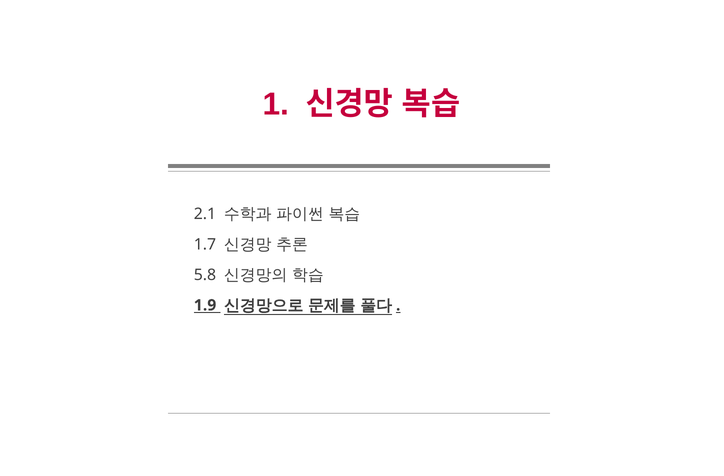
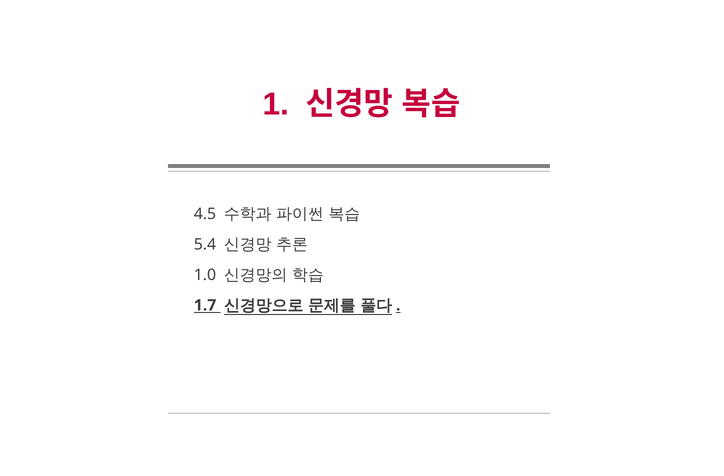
2.1: 2.1 -> 4.5
1.7: 1.7 -> 5.4
5.8: 5.8 -> 1.0
1.9: 1.9 -> 1.7
